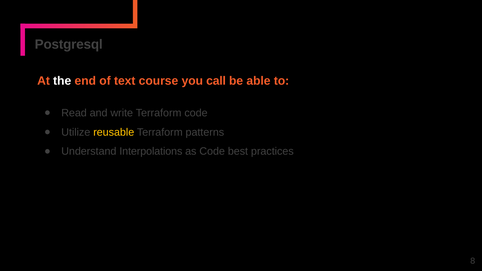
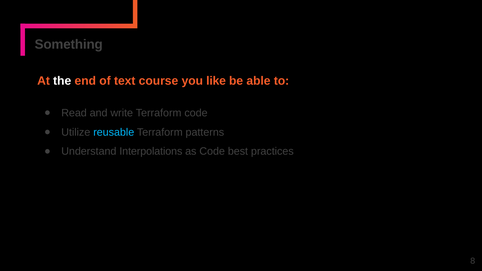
Postgresql: Postgresql -> Something
call: call -> like
reusable colour: yellow -> light blue
